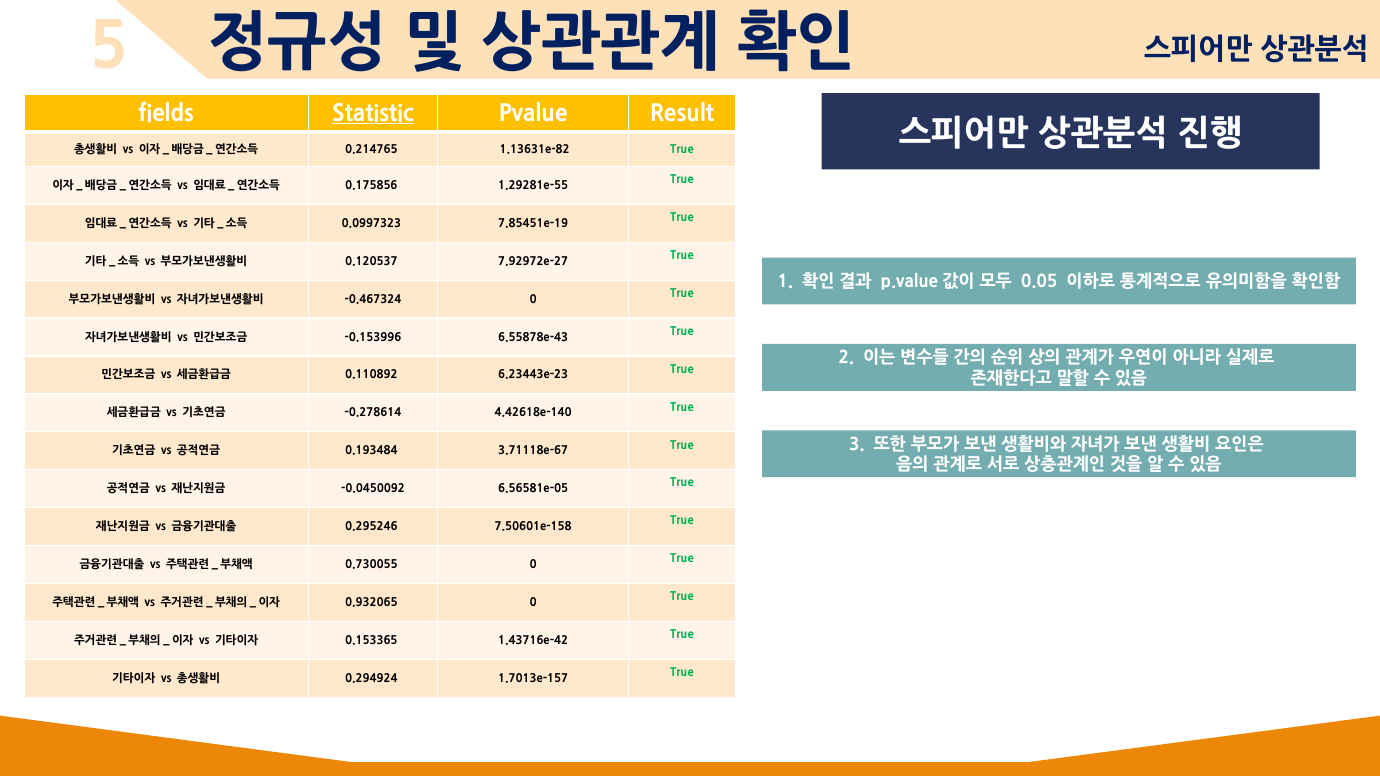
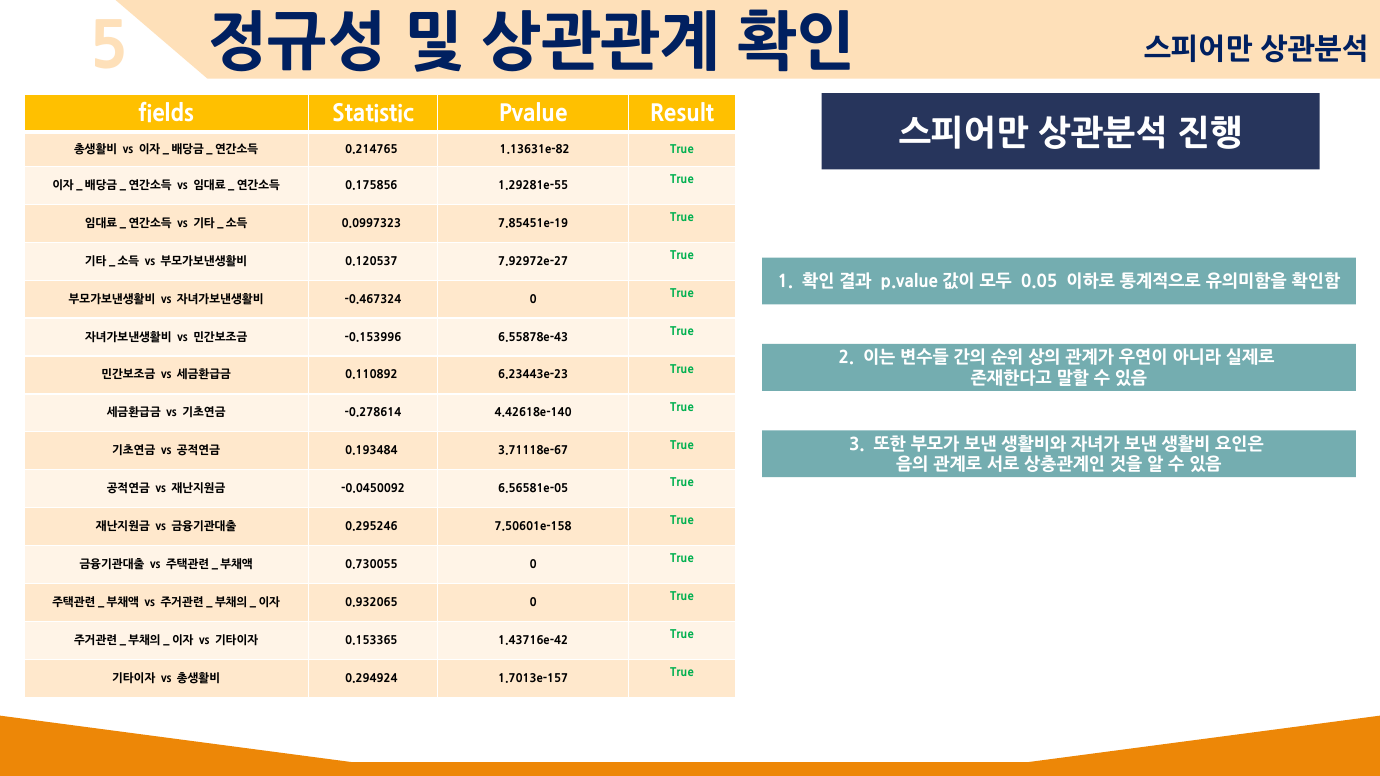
Statistic underline: present -> none
